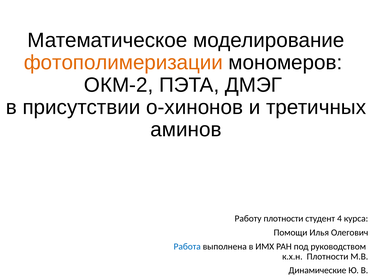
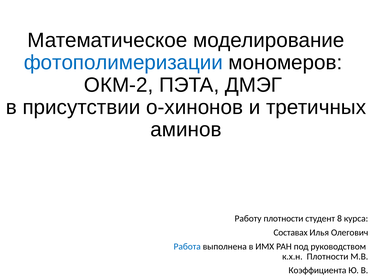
фотополимеризации colour: orange -> blue
4: 4 -> 8
Помощи: Помощи -> Составах
Динамические: Динамические -> Коэффициента
